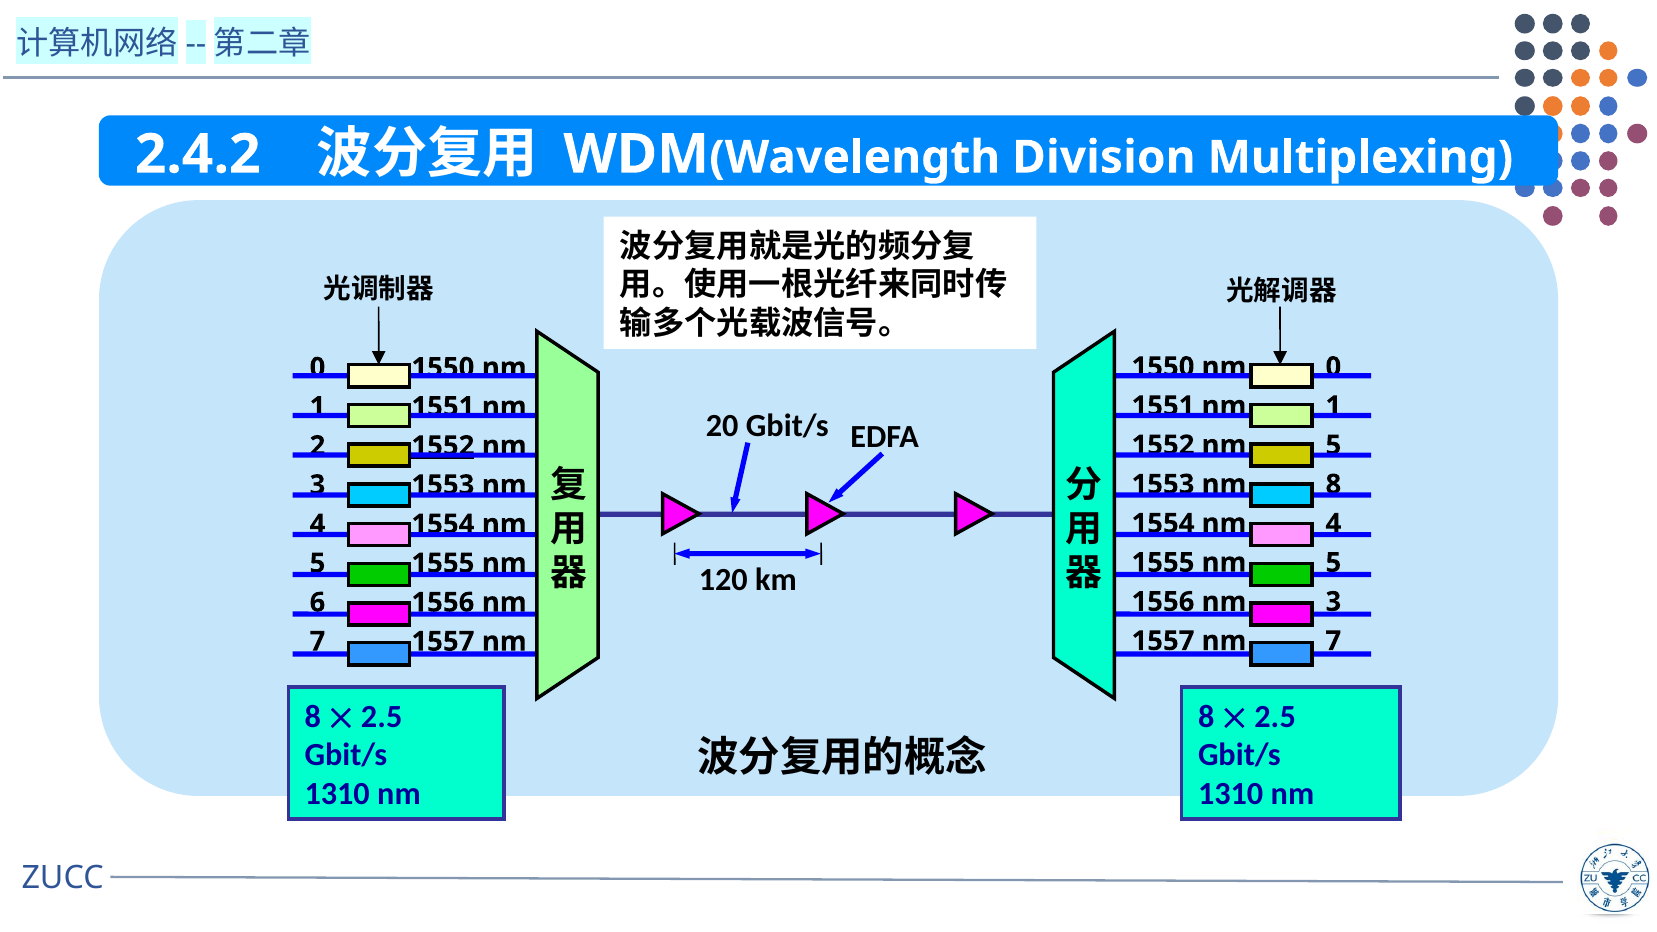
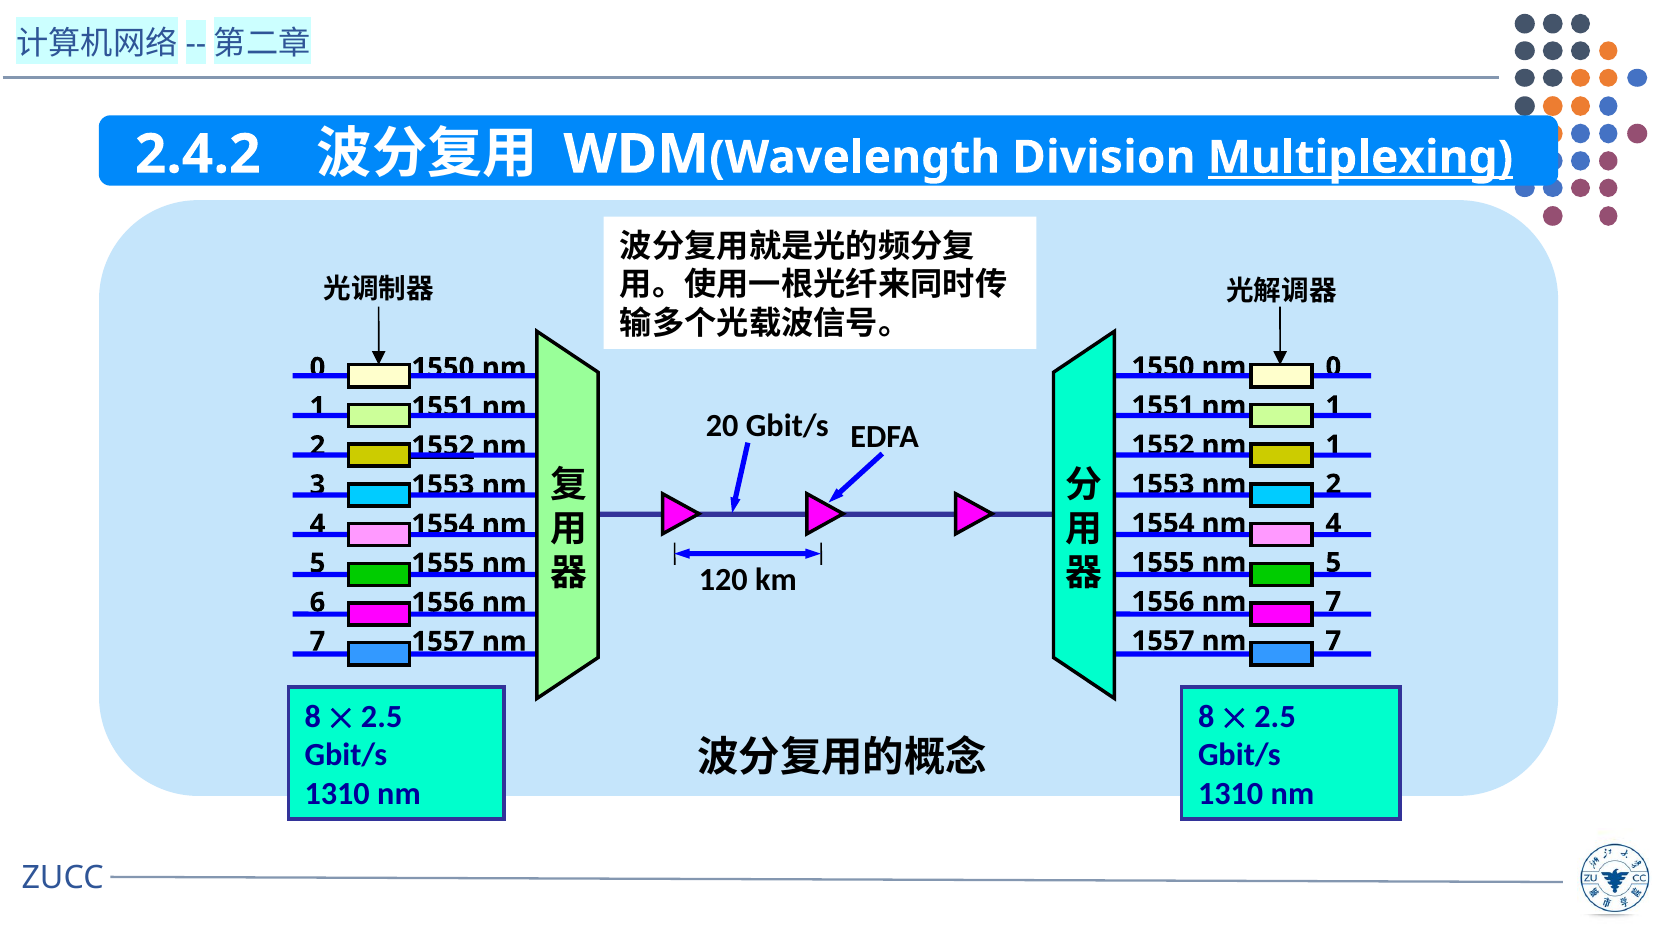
Multiplexing underline: none -> present
1552 nm 5: 5 -> 1
1553 nm 8: 8 -> 2
3 at (1333, 602): 3 -> 7
